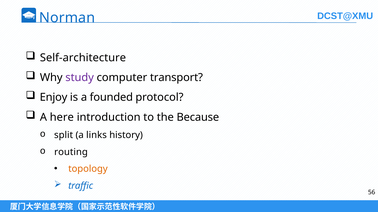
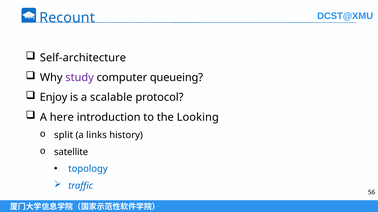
Norman: Norman -> Recount
transport: transport -> queueing
founded: founded -> scalable
Because: Because -> Looking
routing: routing -> satellite
topology colour: orange -> blue
